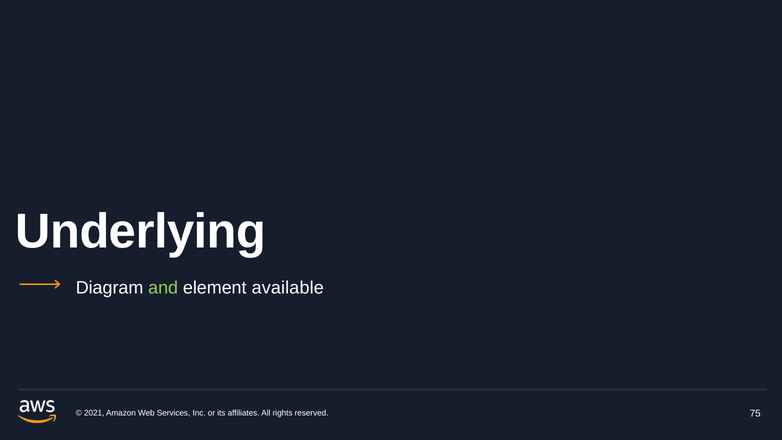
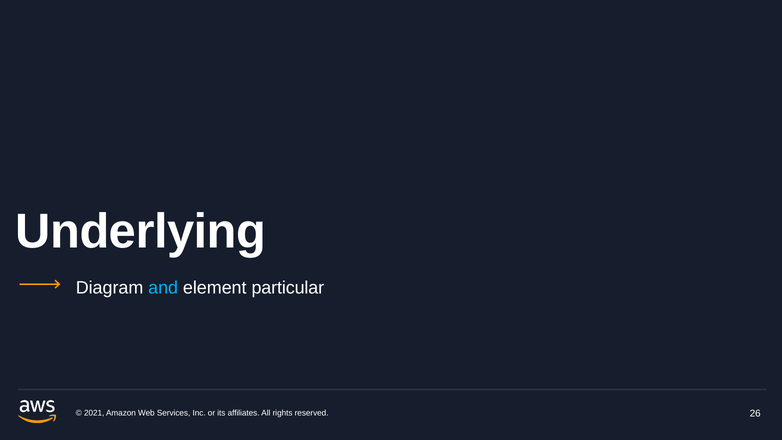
and colour: light green -> light blue
available: available -> particular
75: 75 -> 26
